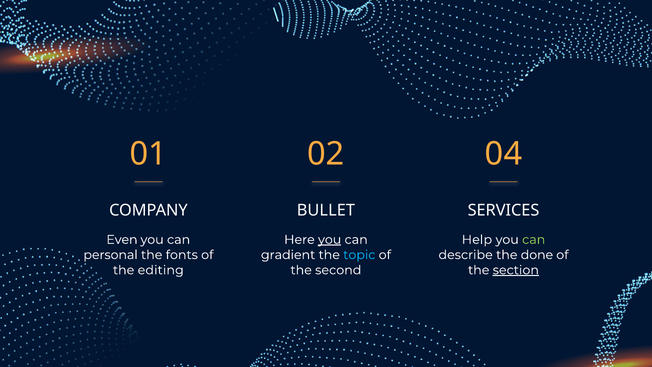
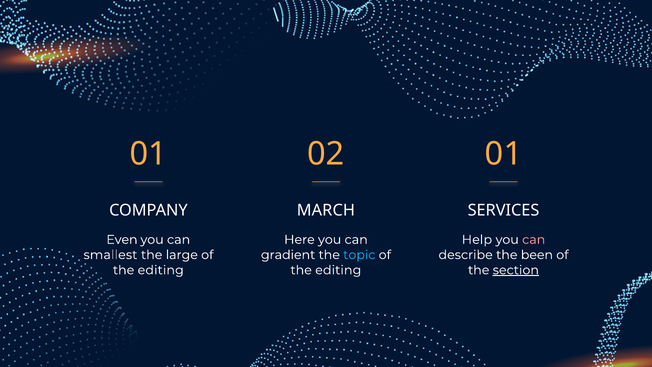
02 04: 04 -> 01
BULLET: BULLET -> MARCH
you at (330, 239) underline: present -> none
can at (534, 239) colour: light green -> pink
personal: personal -> smallest
fonts: fonts -> large
done: done -> been
second at (338, 270): second -> editing
